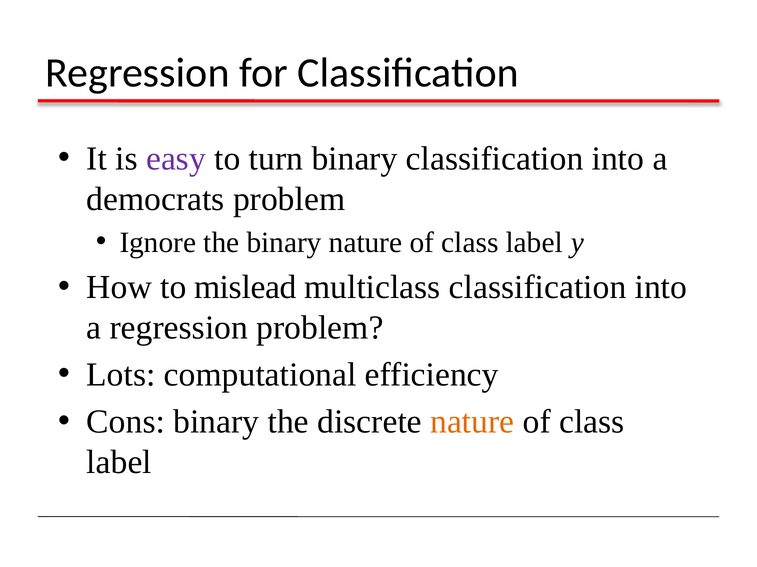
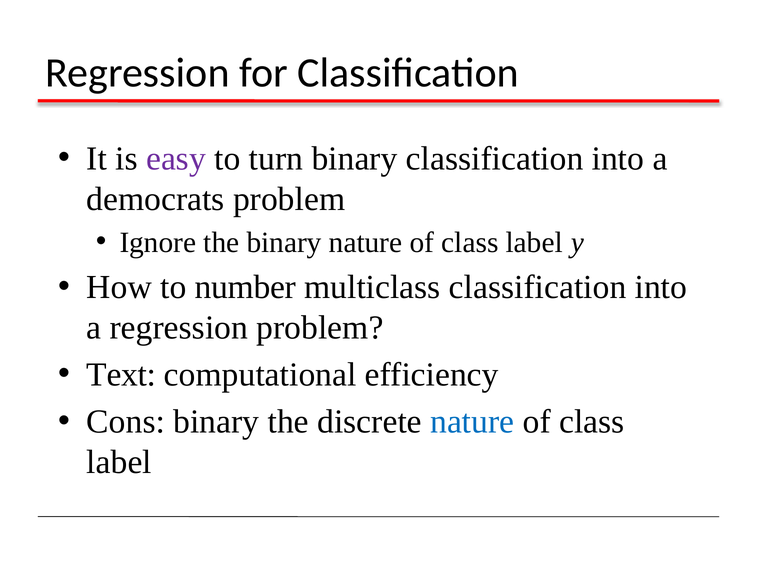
mislead: mislead -> number
Lots: Lots -> Text
nature at (472, 422) colour: orange -> blue
